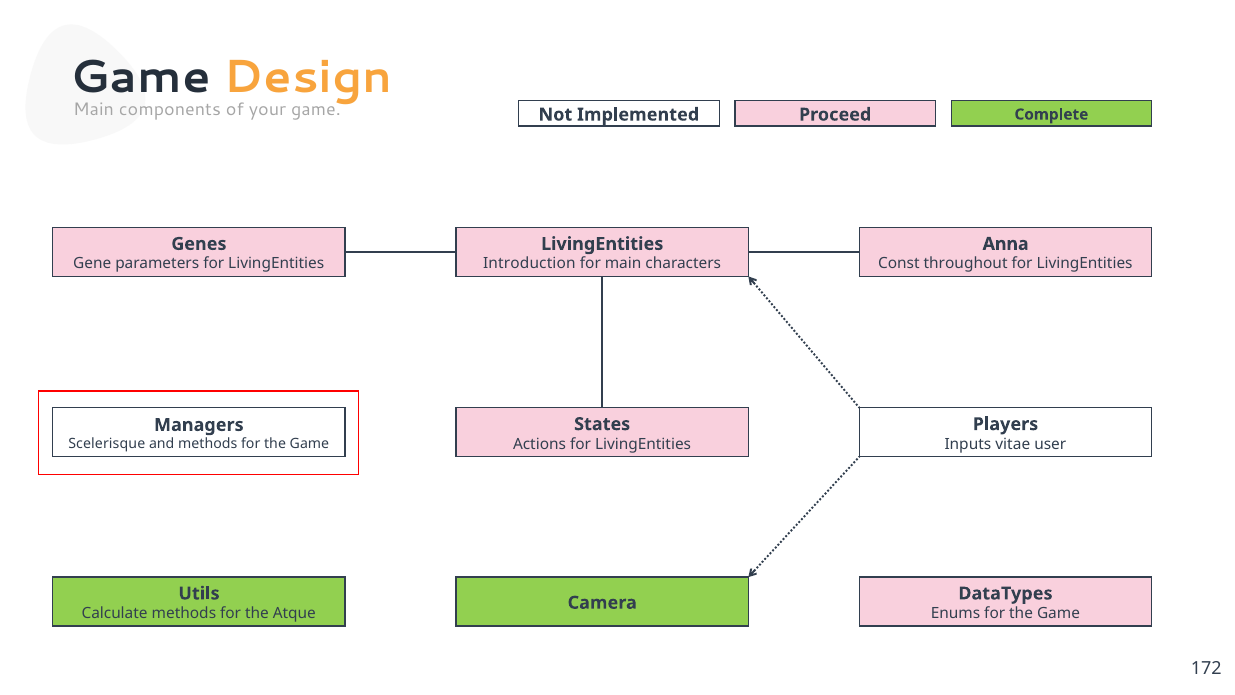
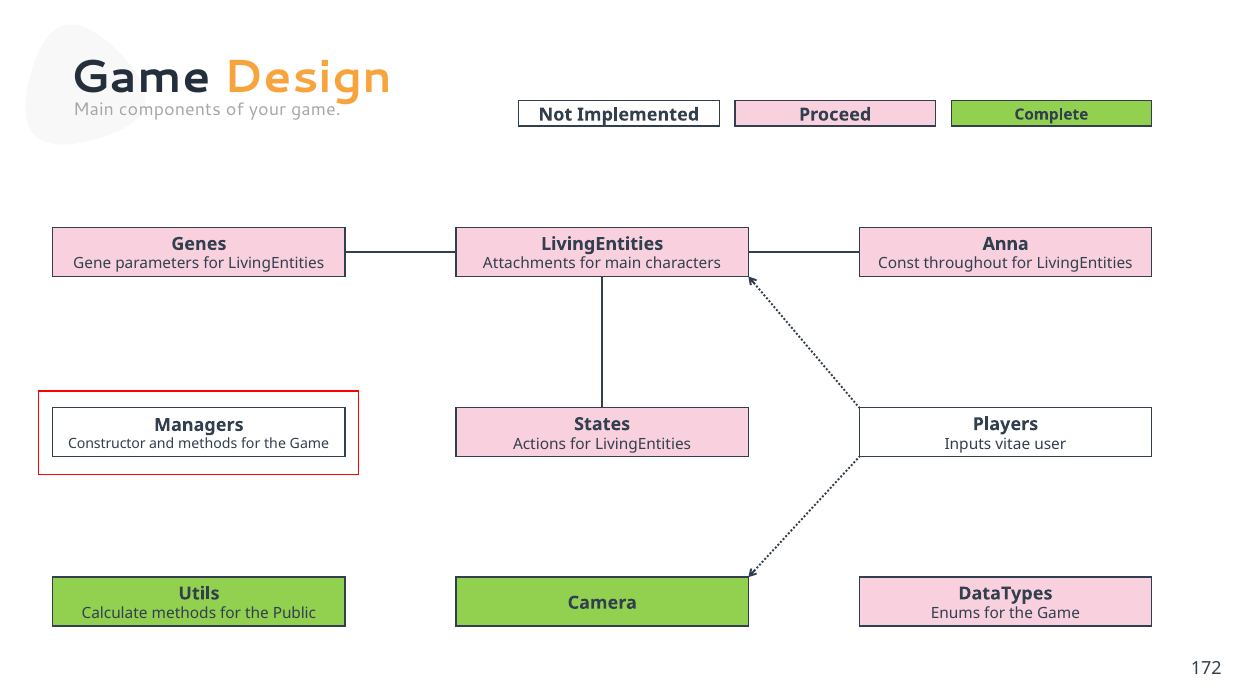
Introduction: Introduction -> Attachments
Scelerisque: Scelerisque -> Constructor
Atque: Atque -> Public
